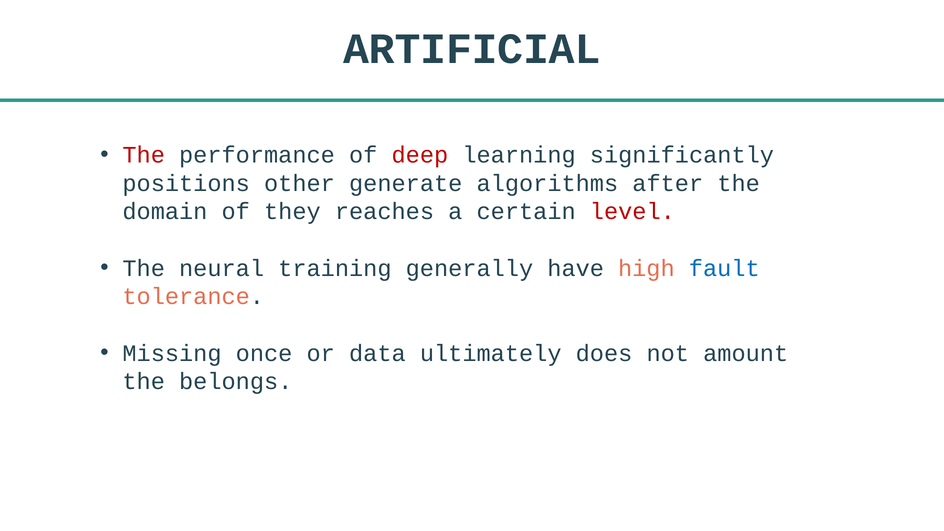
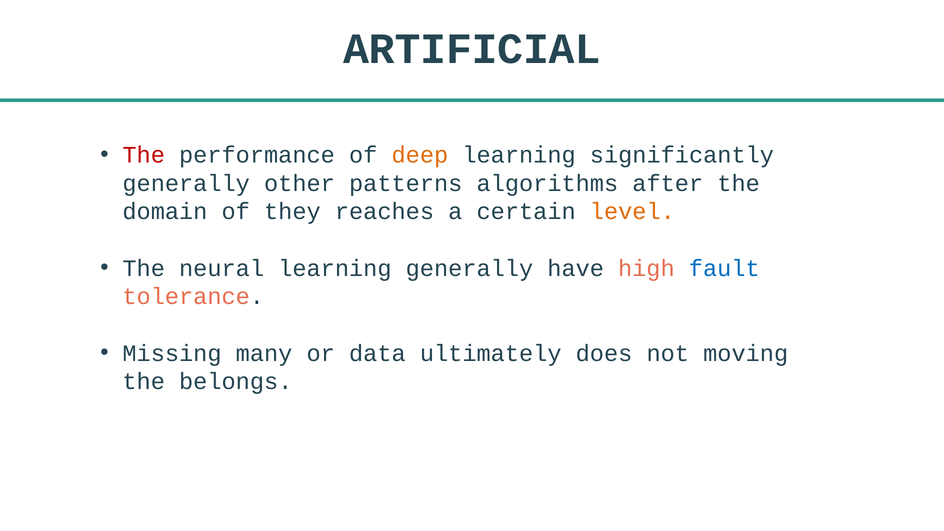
deep colour: red -> orange
positions at (186, 183): positions -> generally
generate: generate -> patterns
level colour: red -> orange
neural training: training -> learning
once: once -> many
amount: amount -> moving
